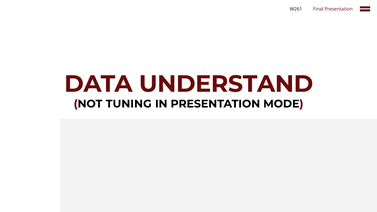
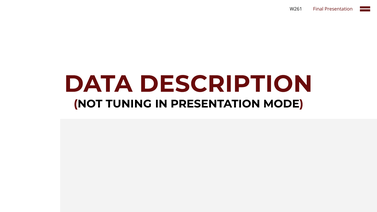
UNDERSTAND: UNDERSTAND -> DESCRIPTION
